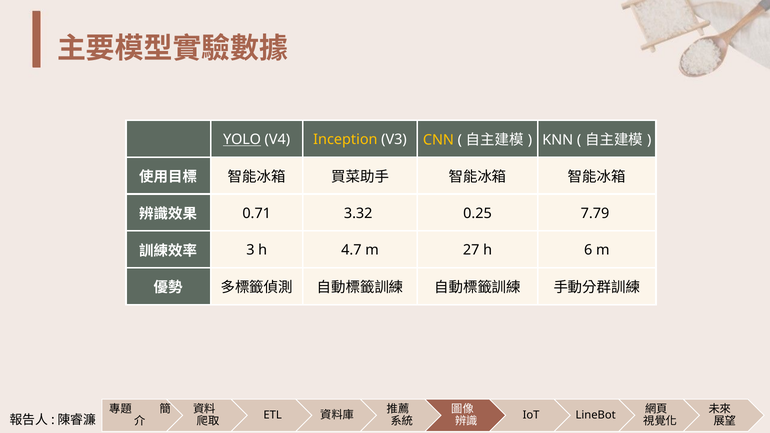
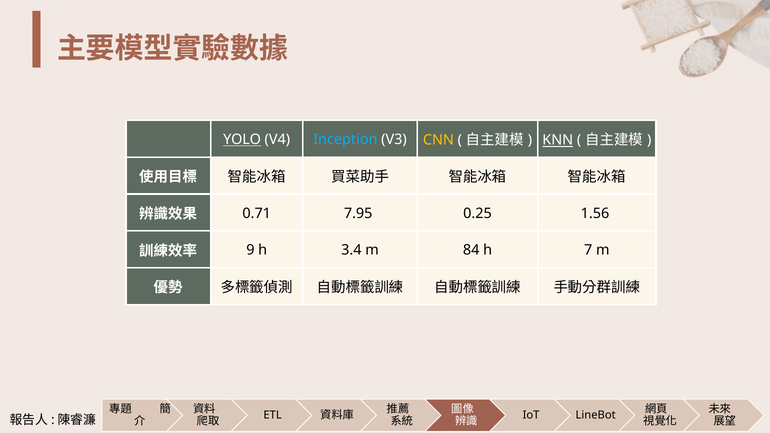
Inception colour: yellow -> light blue
KNN underline: none -> present
3.32: 3.32 -> 7.95
7.79: 7.79 -> 1.56
3: 3 -> 9
4.7: 4.7 -> 3.4
27: 27 -> 84
6: 6 -> 7
